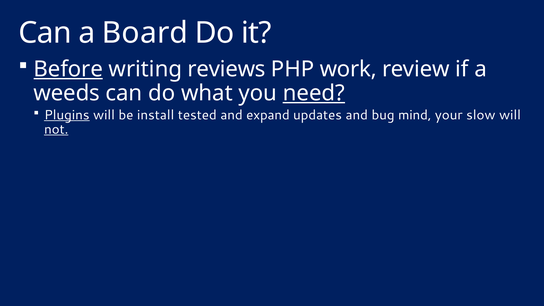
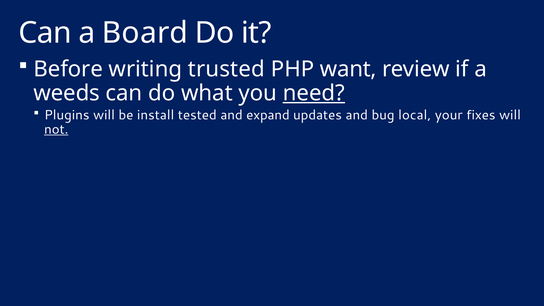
Before underline: present -> none
reviews: reviews -> trusted
work: work -> want
Plugins underline: present -> none
mind: mind -> local
slow: slow -> fixes
